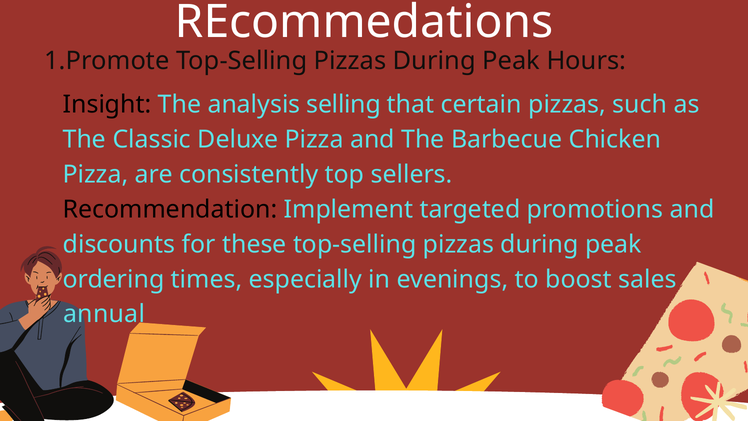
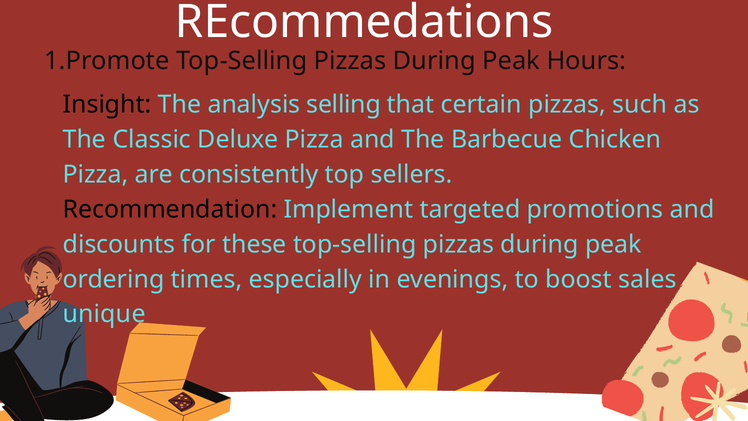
annual: annual -> unique
